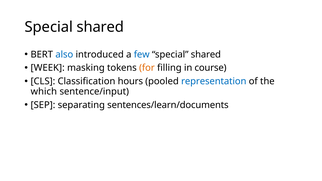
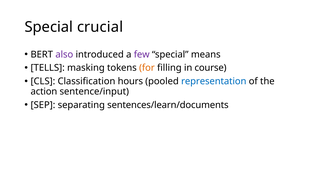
shared at (100, 27): shared -> crucial
also colour: blue -> purple
few colour: blue -> purple
shared at (206, 54): shared -> means
WEEK: WEEK -> TELLS
which: which -> action
